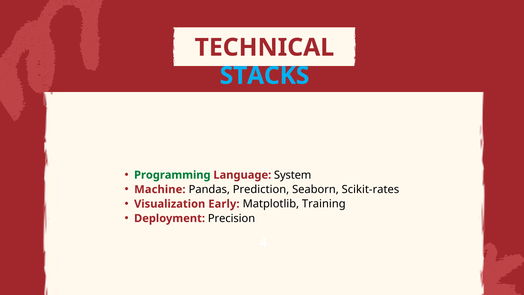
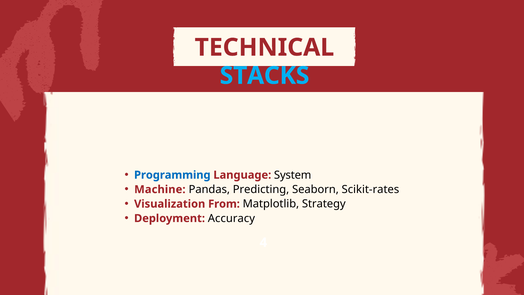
Programming colour: green -> blue
Prediction: Prediction -> Predicting
Early: Early -> From
Training: Training -> Strategy
Precision: Precision -> Accuracy
